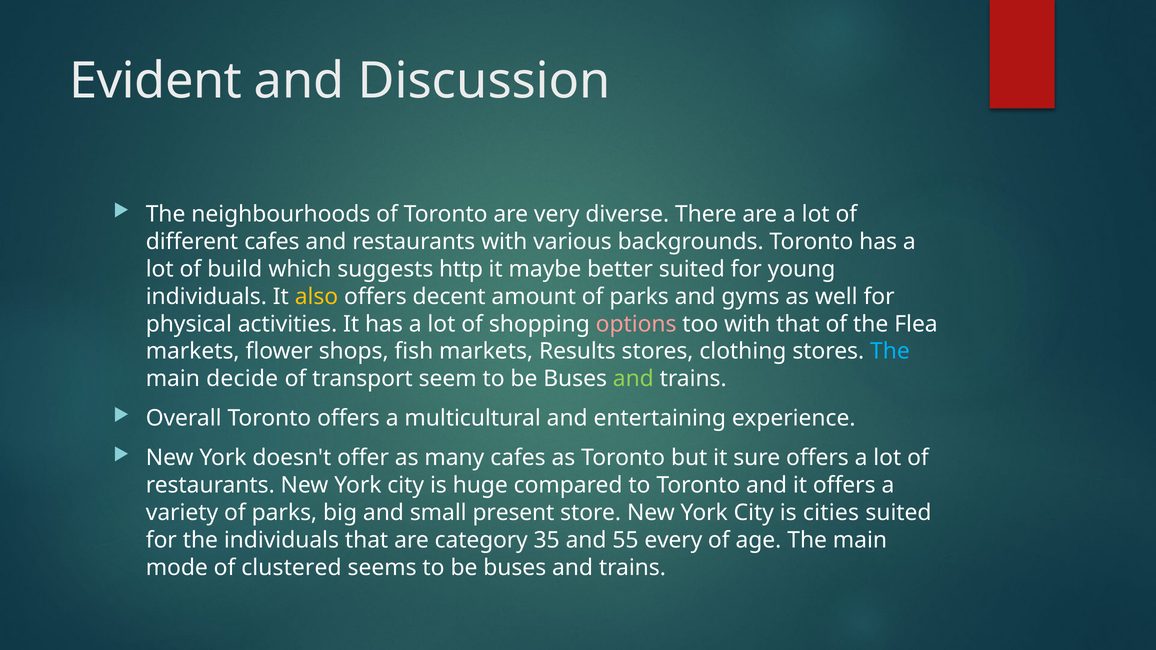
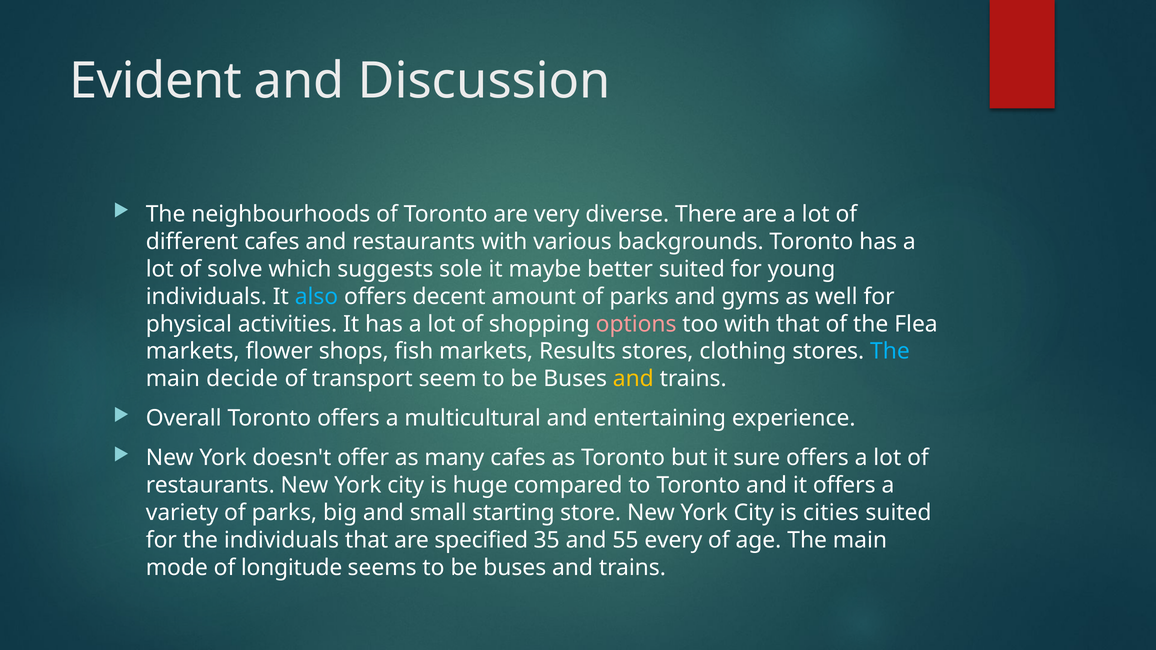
build: build -> solve
http: http -> sole
also colour: yellow -> light blue
and at (633, 379) colour: light green -> yellow
present: present -> starting
category: category -> specified
clustered: clustered -> longitude
